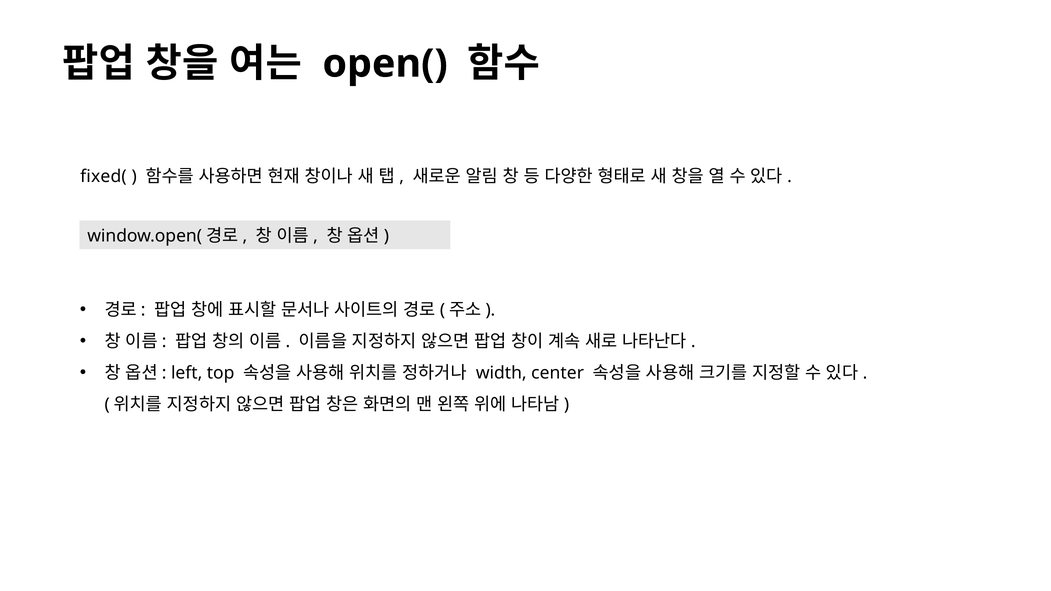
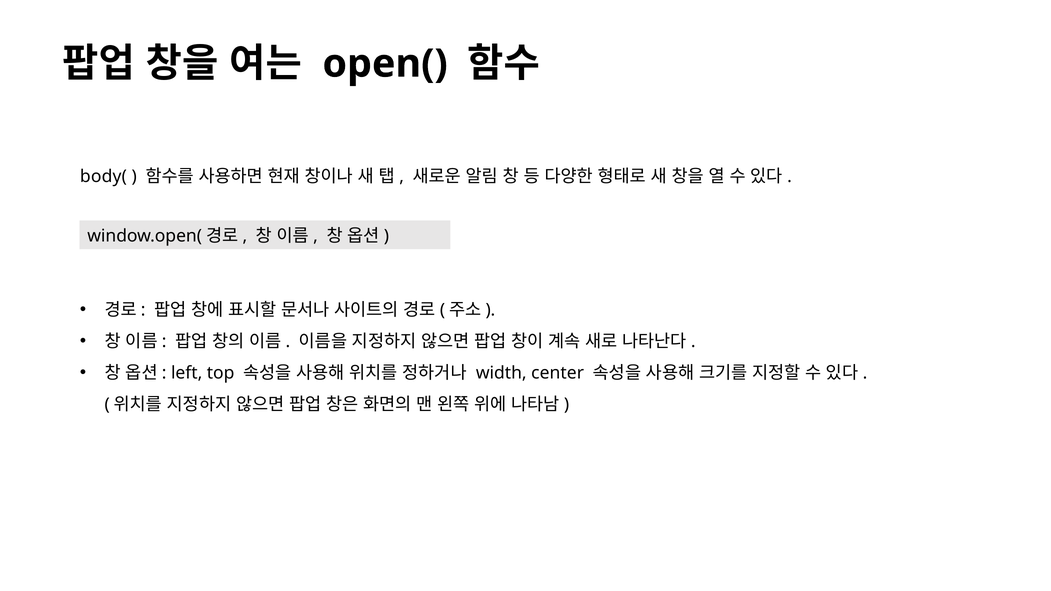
fixed(: fixed( -> body(
